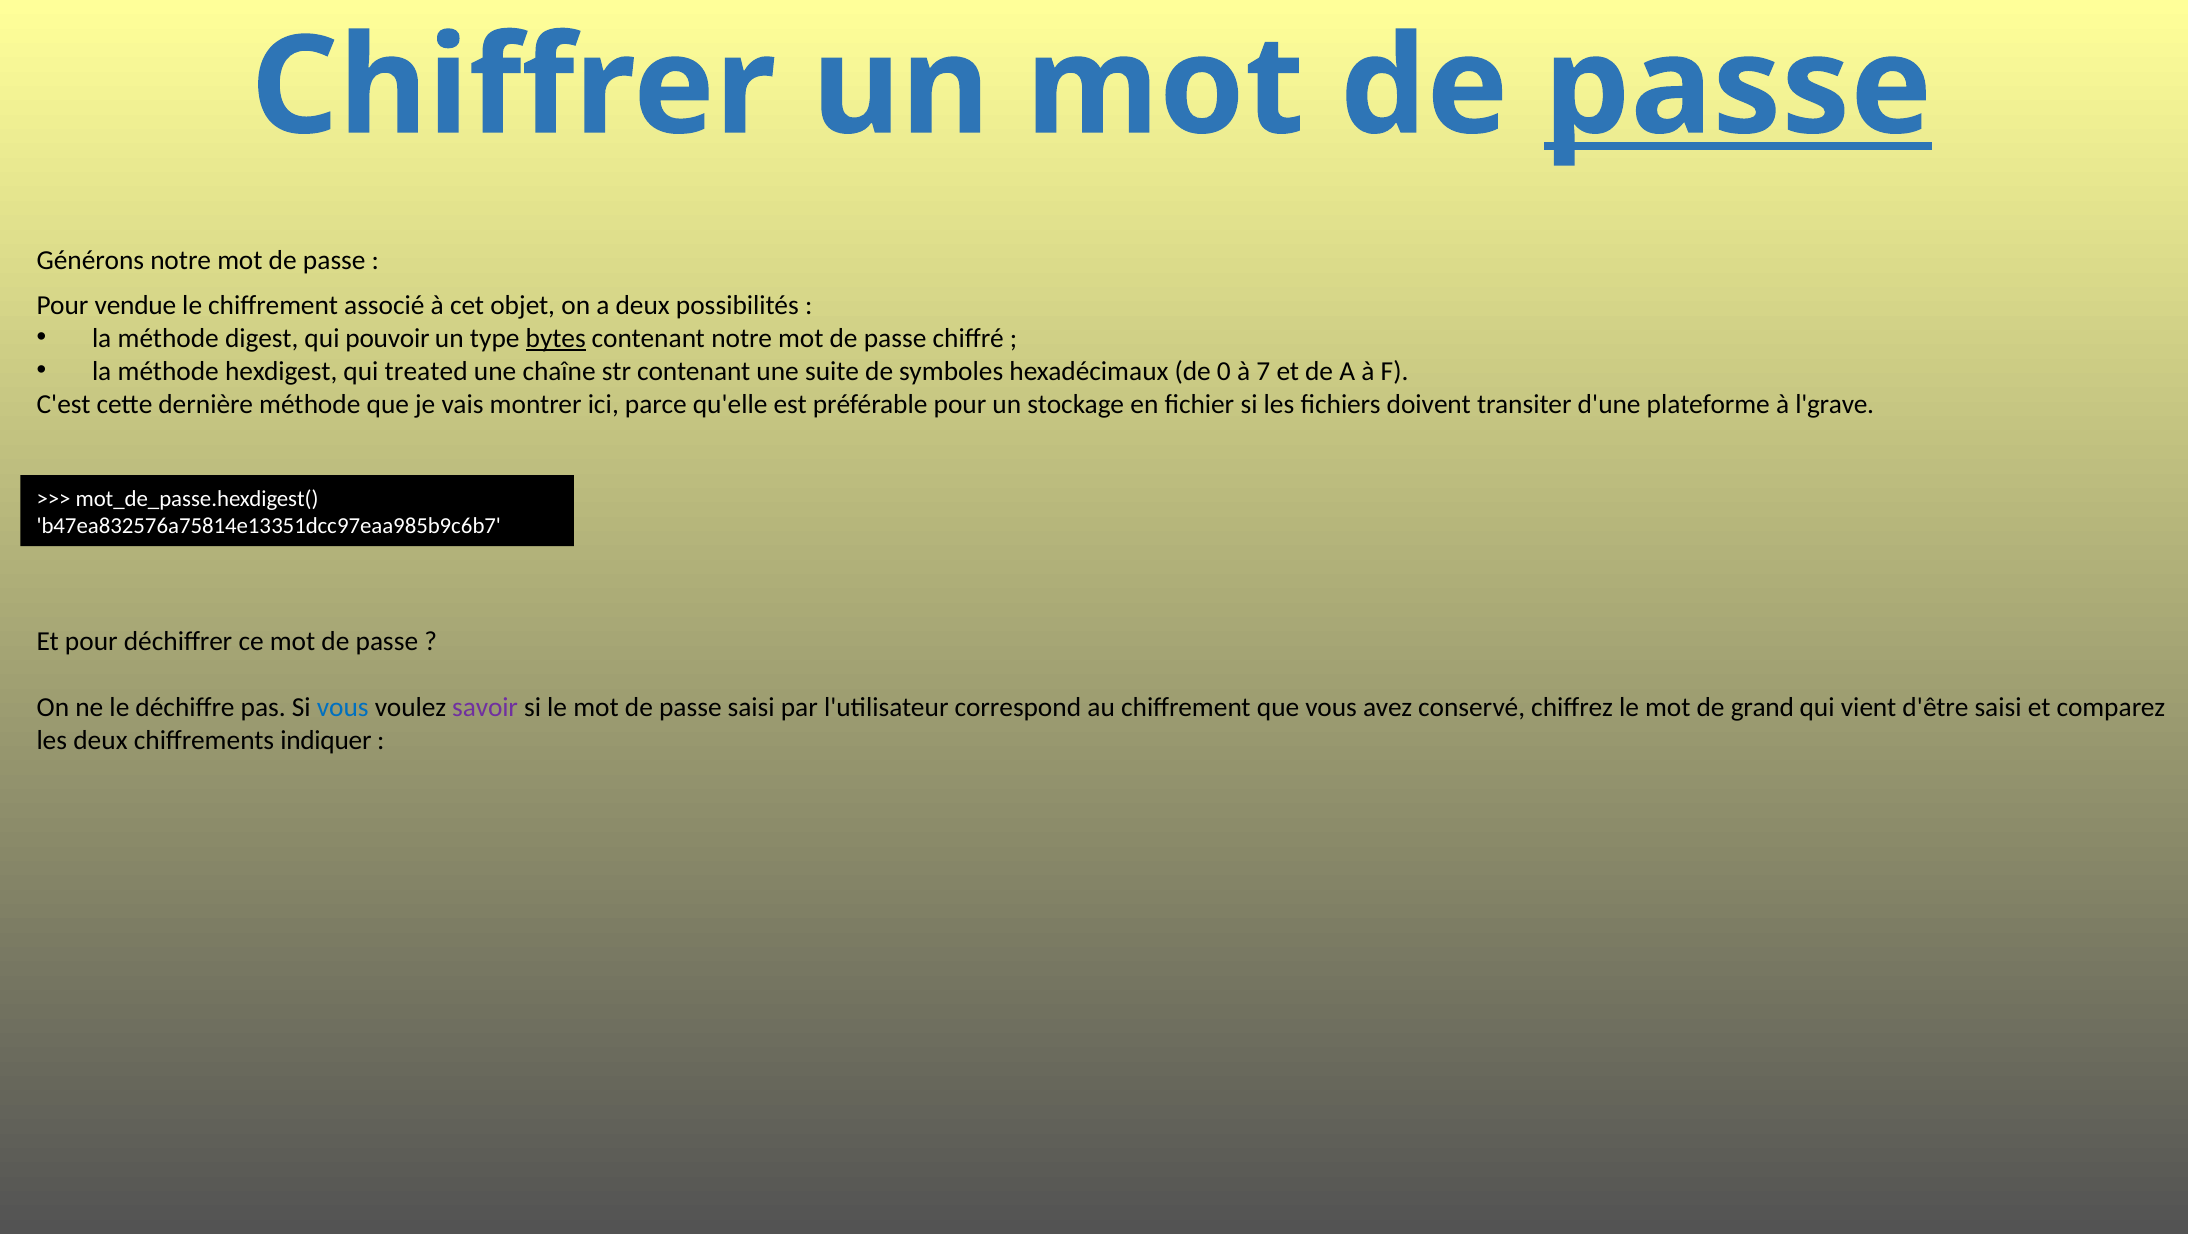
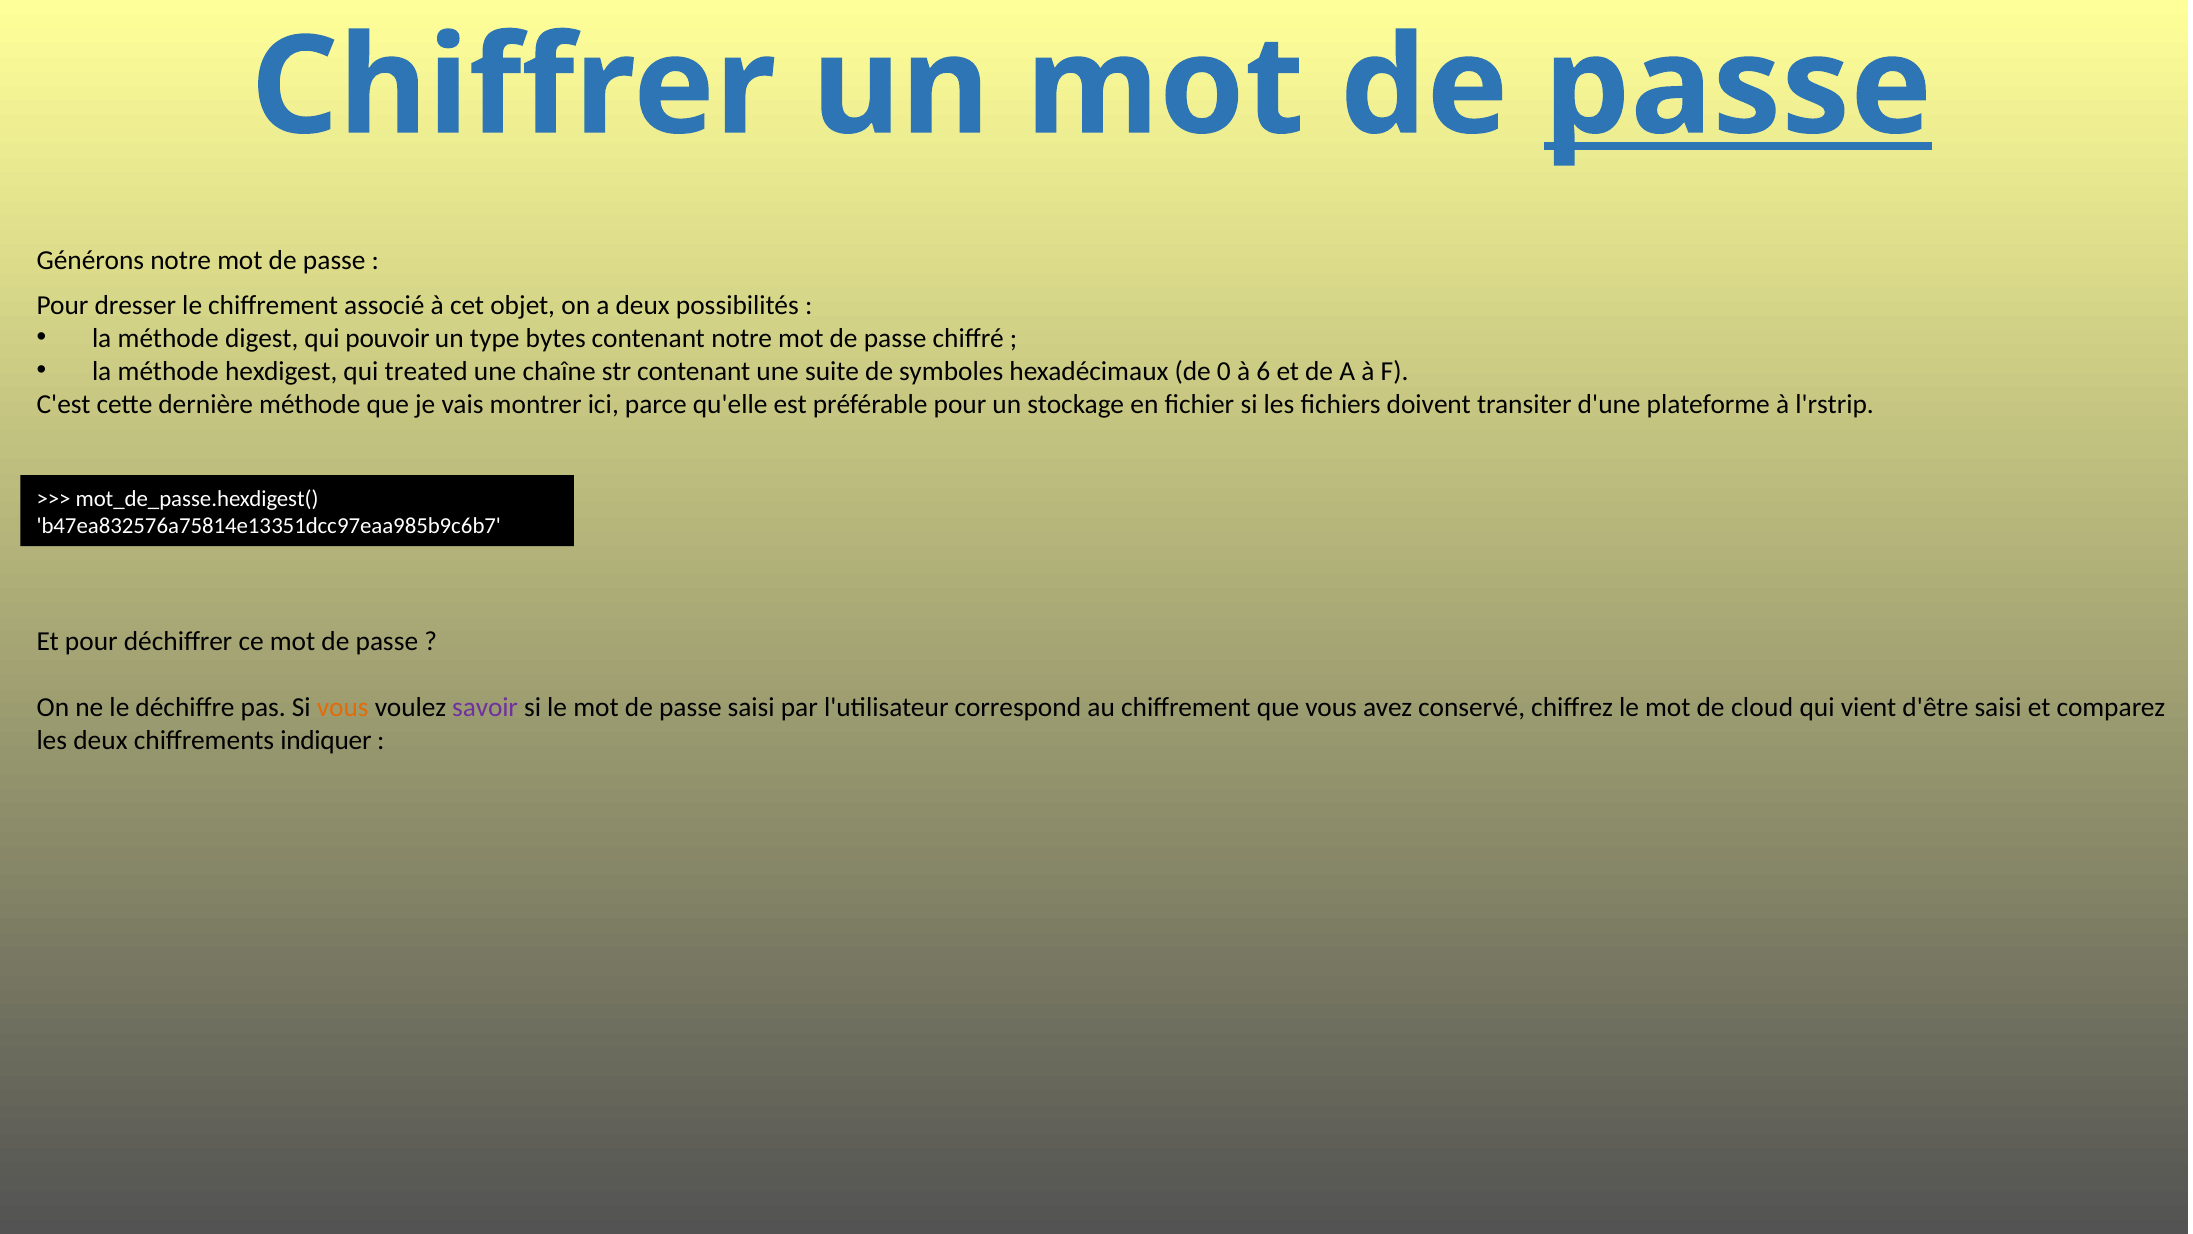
vendue: vendue -> dresser
bytes underline: present -> none
7: 7 -> 6
l'grave: l'grave -> l'rstrip
vous at (343, 707) colour: blue -> orange
grand: grand -> cloud
